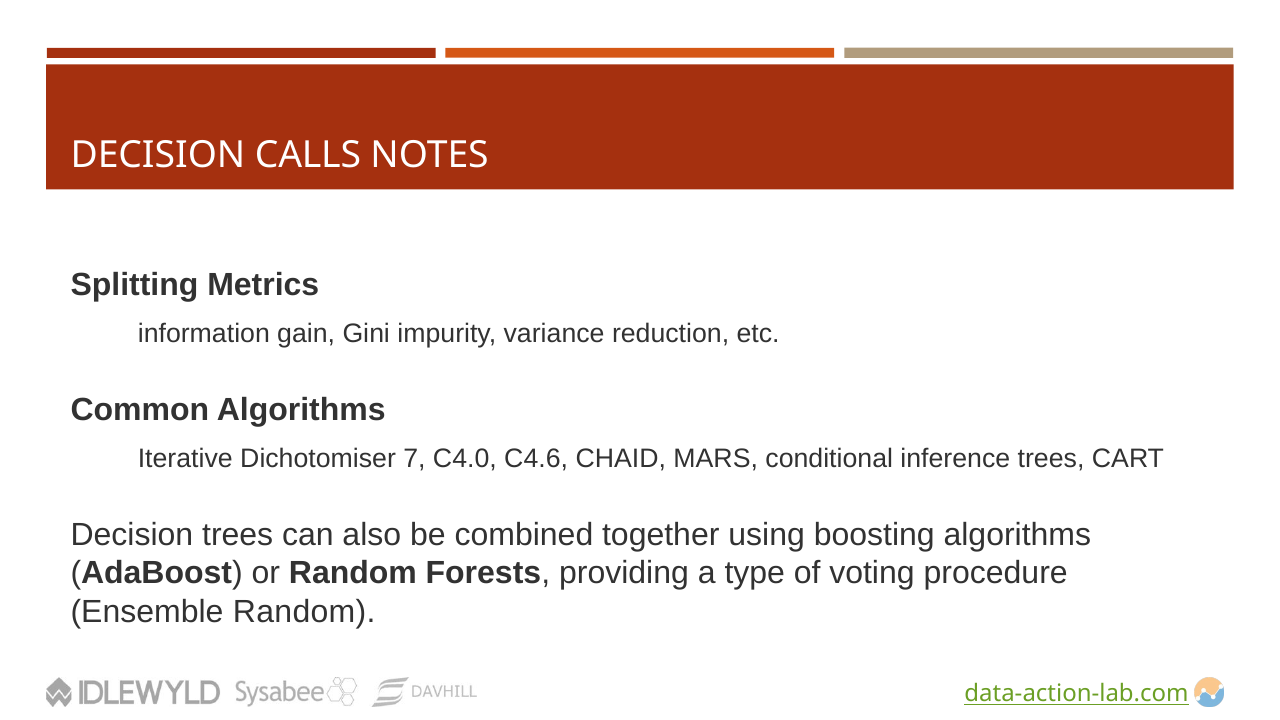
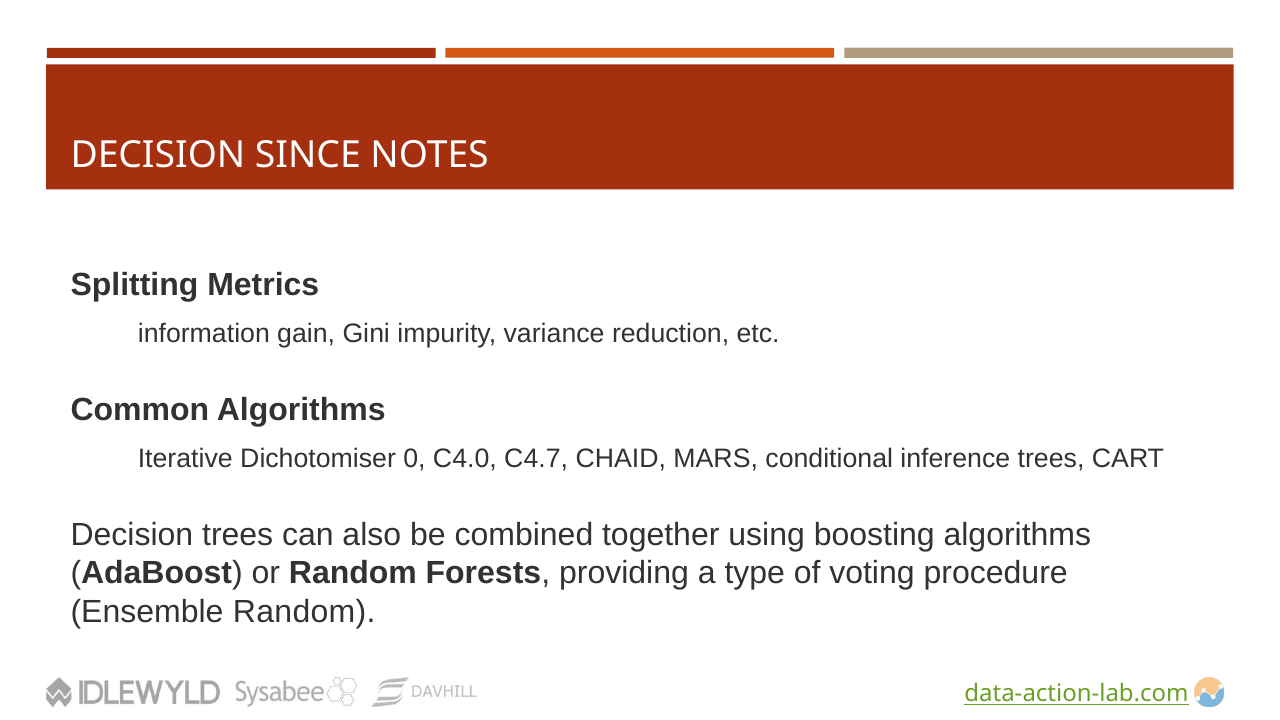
CALLS: CALLS -> SINCE
7: 7 -> 0
C4.6: C4.6 -> C4.7
